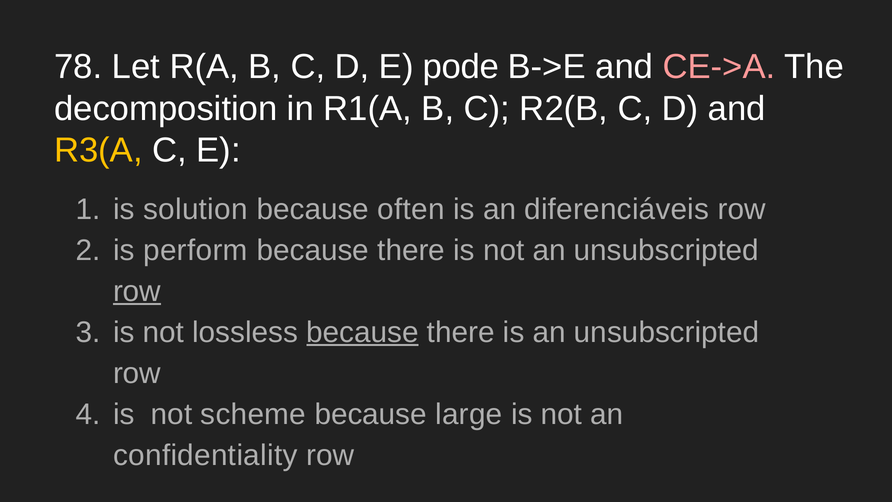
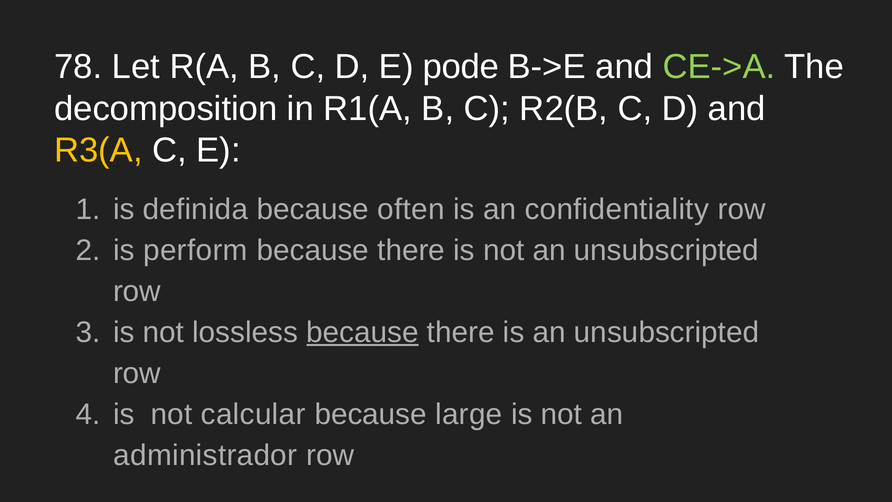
CE->A colour: pink -> light green
solution: solution -> definida
diferenciáveis: diferenciáveis -> confidentiality
row at (137, 291) underline: present -> none
scheme: scheme -> calcular
confidentiality: confidentiality -> administrador
